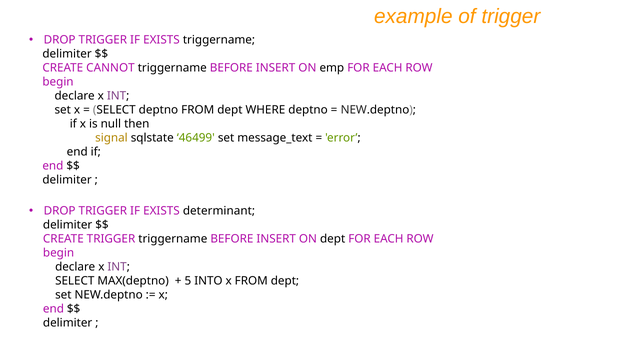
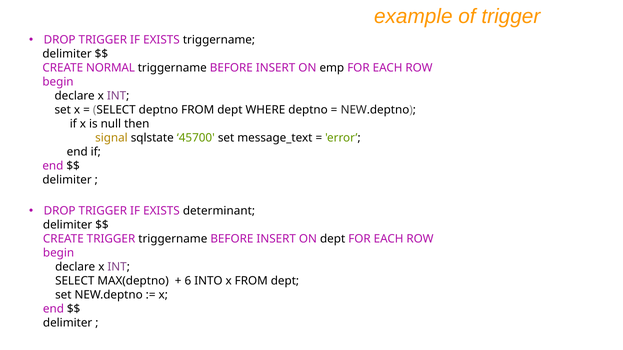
CANNOT: CANNOT -> NORMAL
46499: 46499 -> 45700
5: 5 -> 6
